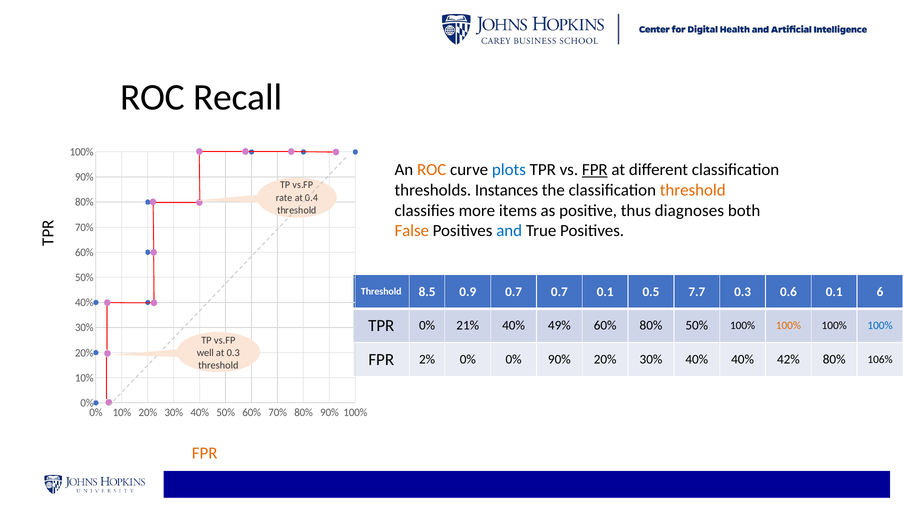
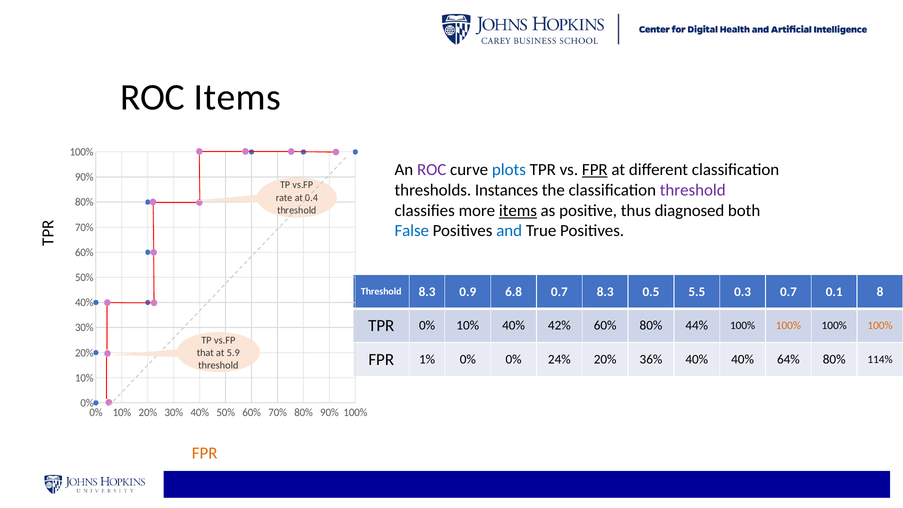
ROC Recall: Recall -> Items
ROC at (432, 170) colour: orange -> purple
threshold at (693, 190) colour: orange -> purple
items at (518, 210) underline: none -> present
diagnoses: diagnoses -> diagnosed
False colour: orange -> blue
Threshold 8.5: 8.5 -> 8.3
0.9 0.7: 0.7 -> 6.8
0.7 0.1: 0.1 -> 8.3
7.7: 7.7 -> 5.5
0.3 0.6: 0.6 -> 0.7
6: 6 -> 8
TPR 0% 21%: 21% -> 10%
49%: 49% -> 42%
80% 50%: 50% -> 44%
100% at (880, 326) colour: blue -> orange
well: well -> that
at 0.3: 0.3 -> 5.9
2%: 2% -> 1%
0% 90%: 90% -> 24%
30% at (651, 360): 30% -> 36%
42%: 42% -> 64%
106%: 106% -> 114%
